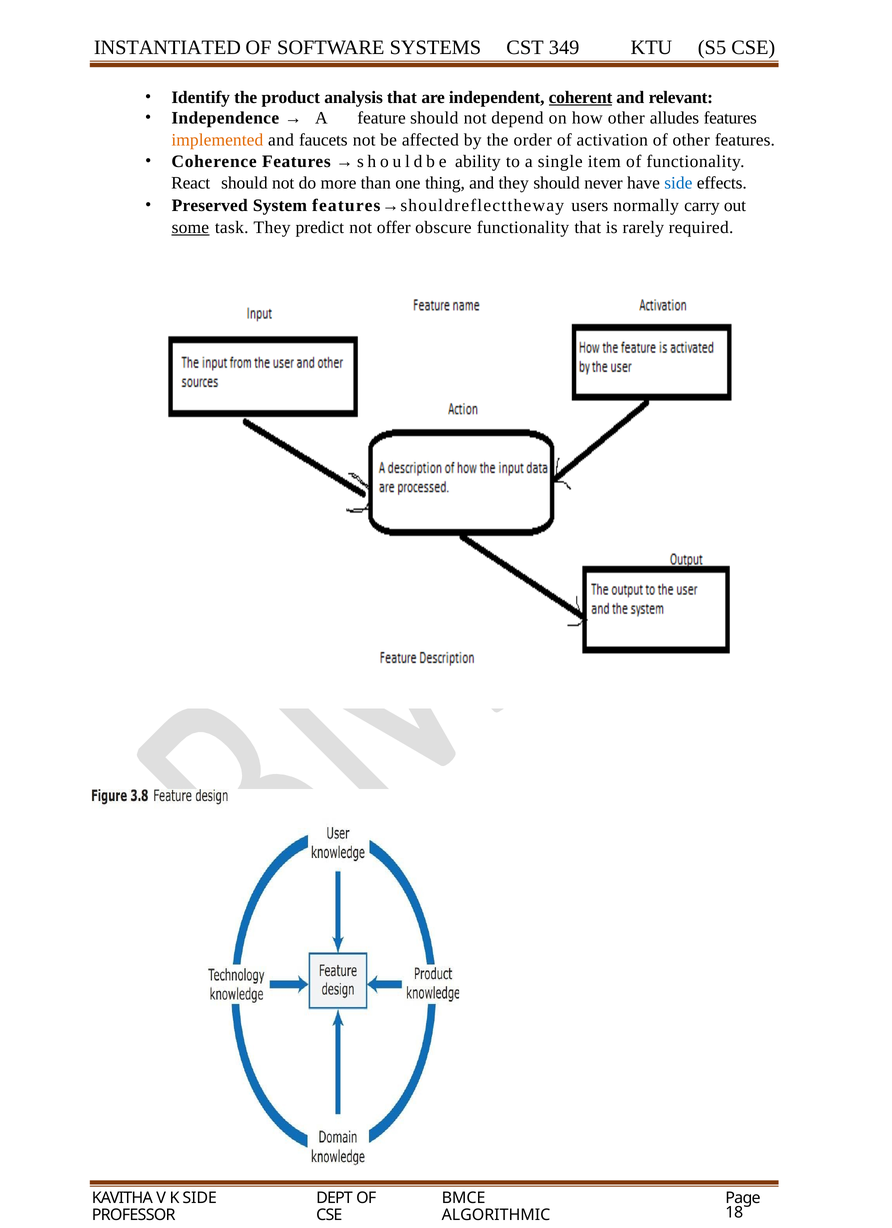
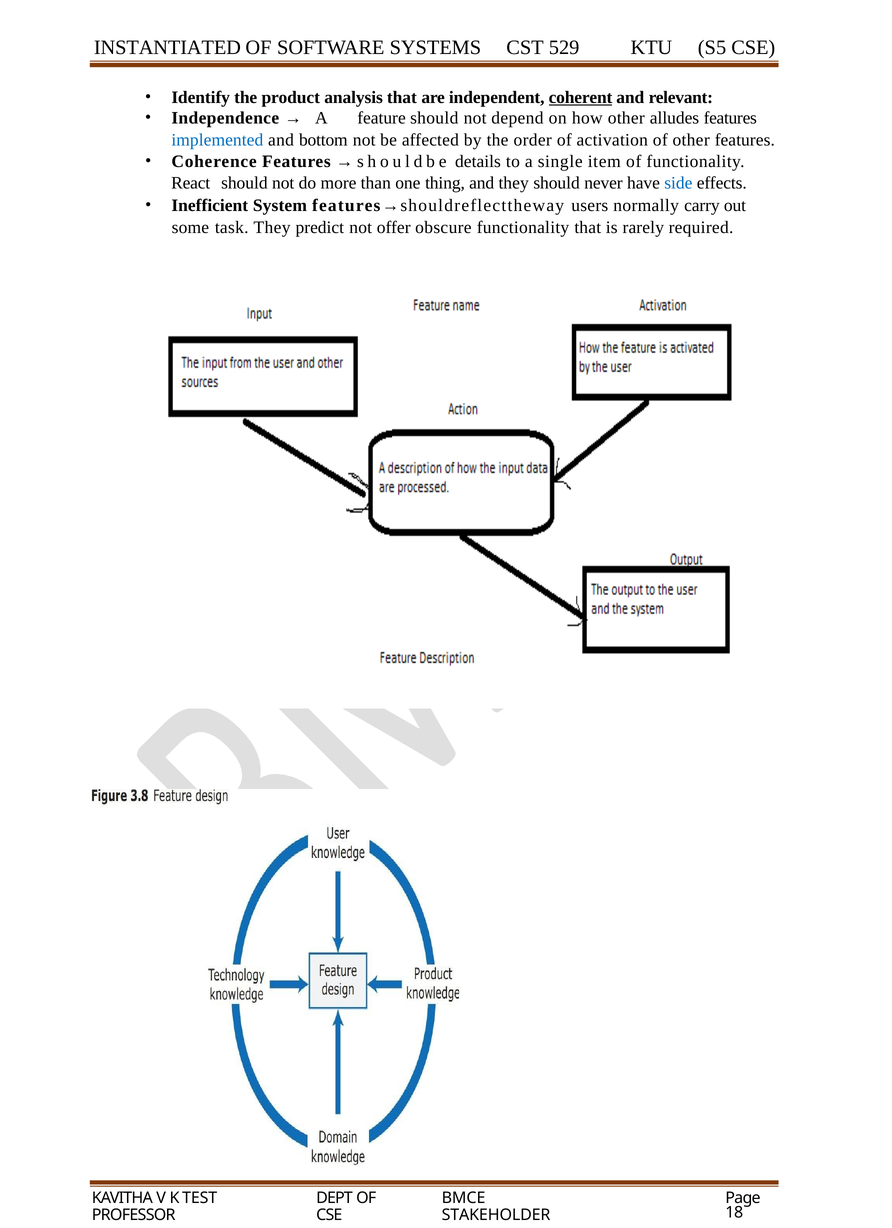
349: 349 -> 529
implemented colour: orange -> blue
faucets: faucets -> bottom
ability: ability -> details
Preserved: Preserved -> Inefficient
some underline: present -> none
K SIDE: SIDE -> TEST
ALGORITHMIC: ALGORITHMIC -> STAKEHOLDER
